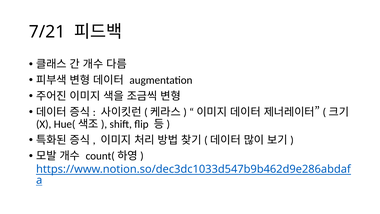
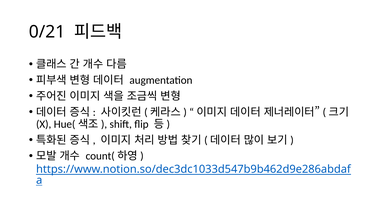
7/21: 7/21 -> 0/21
